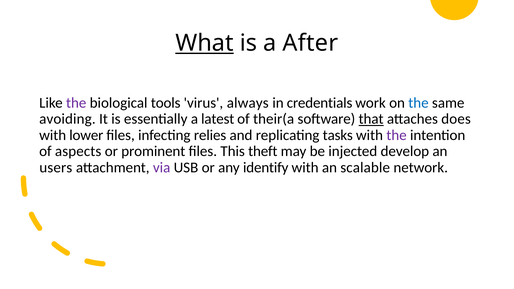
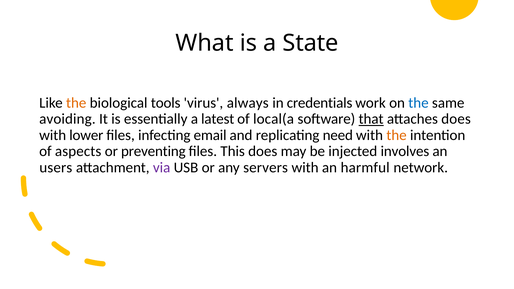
What underline: present -> none
After: After -> State
the at (76, 103) colour: purple -> orange
their(a: their(a -> local(a
relies: relies -> email
tasks: tasks -> need
the at (397, 135) colour: purple -> orange
prominent: prominent -> preventing
This theft: theft -> does
develop: develop -> involves
identify: identify -> servers
scalable: scalable -> harmful
